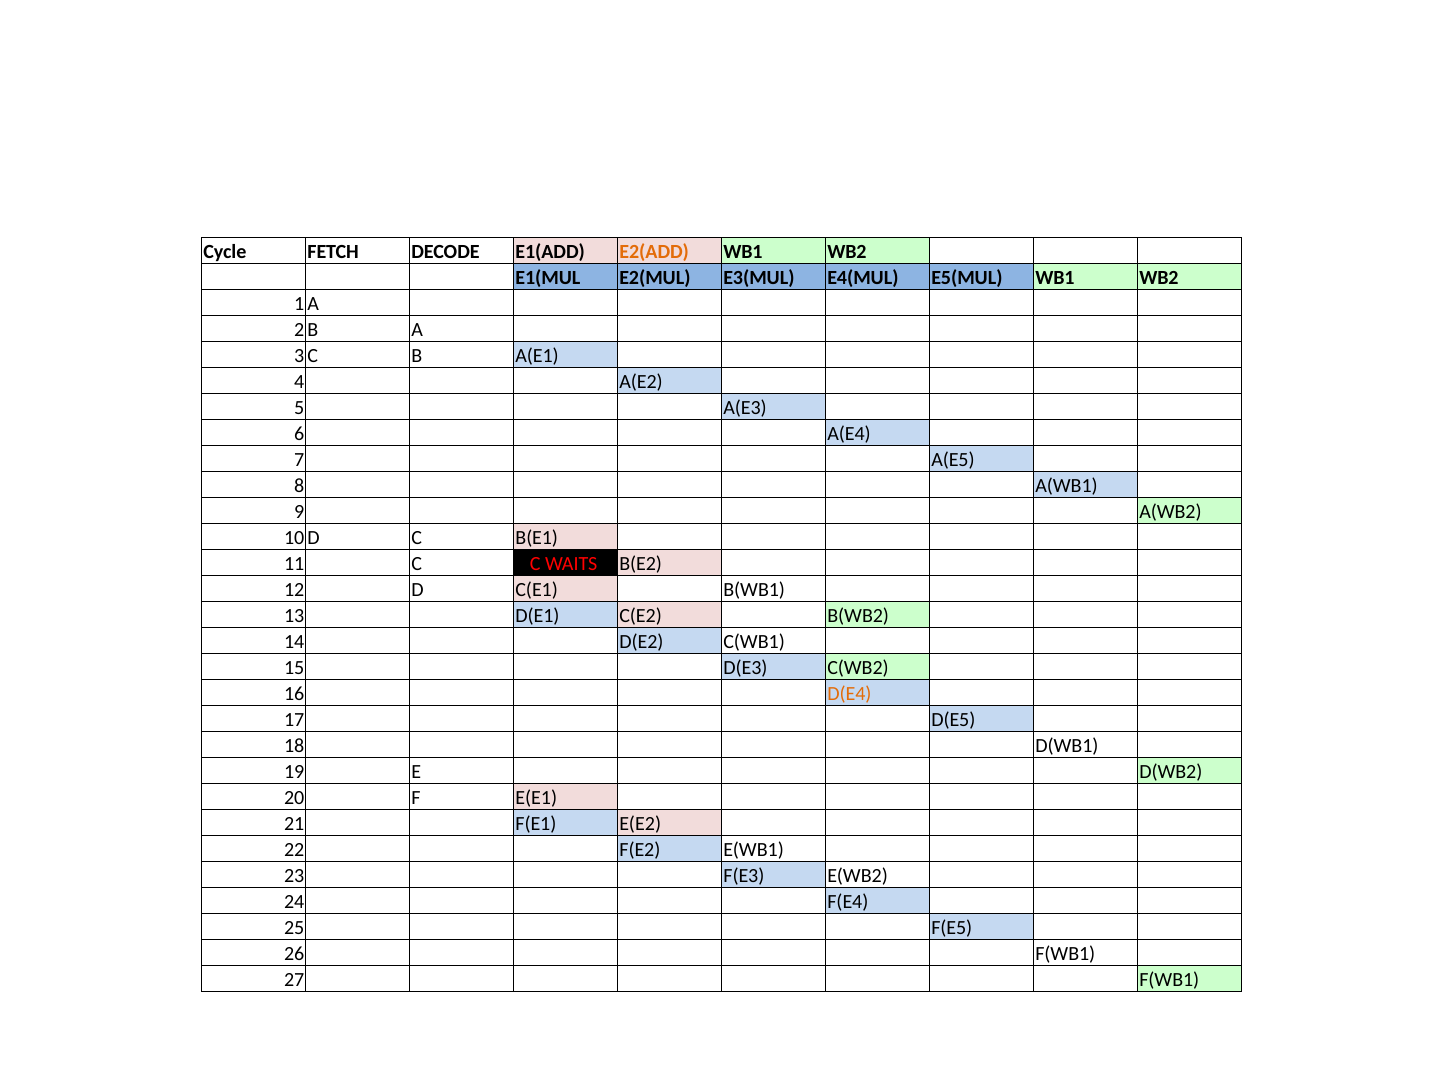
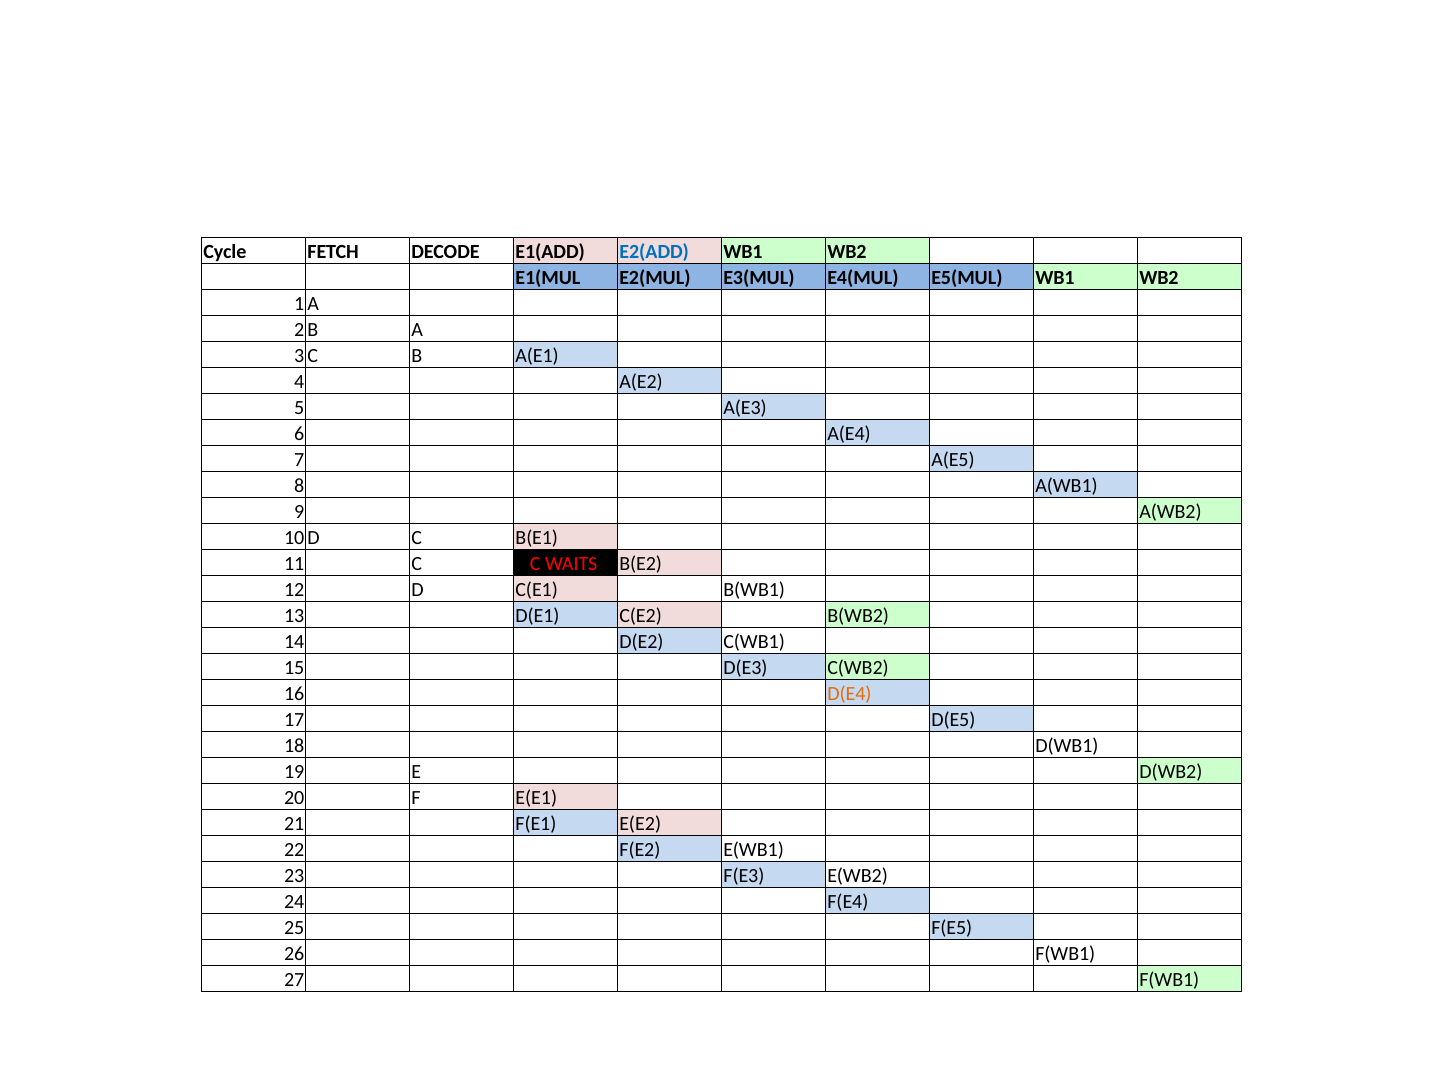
E2(ADD colour: orange -> blue
